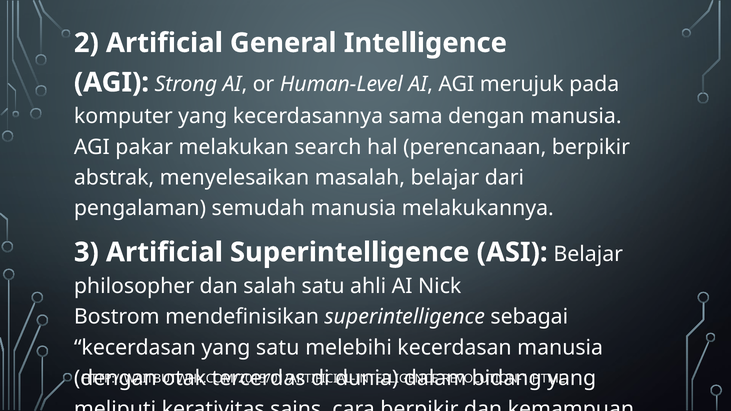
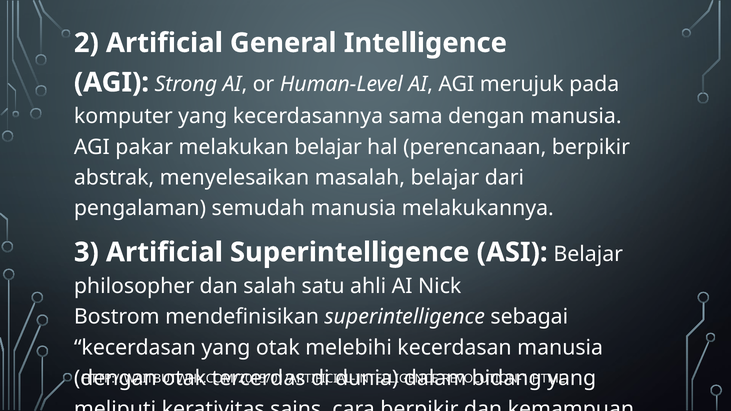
melakukan search: search -> belajar
yang satu: satu -> otak
